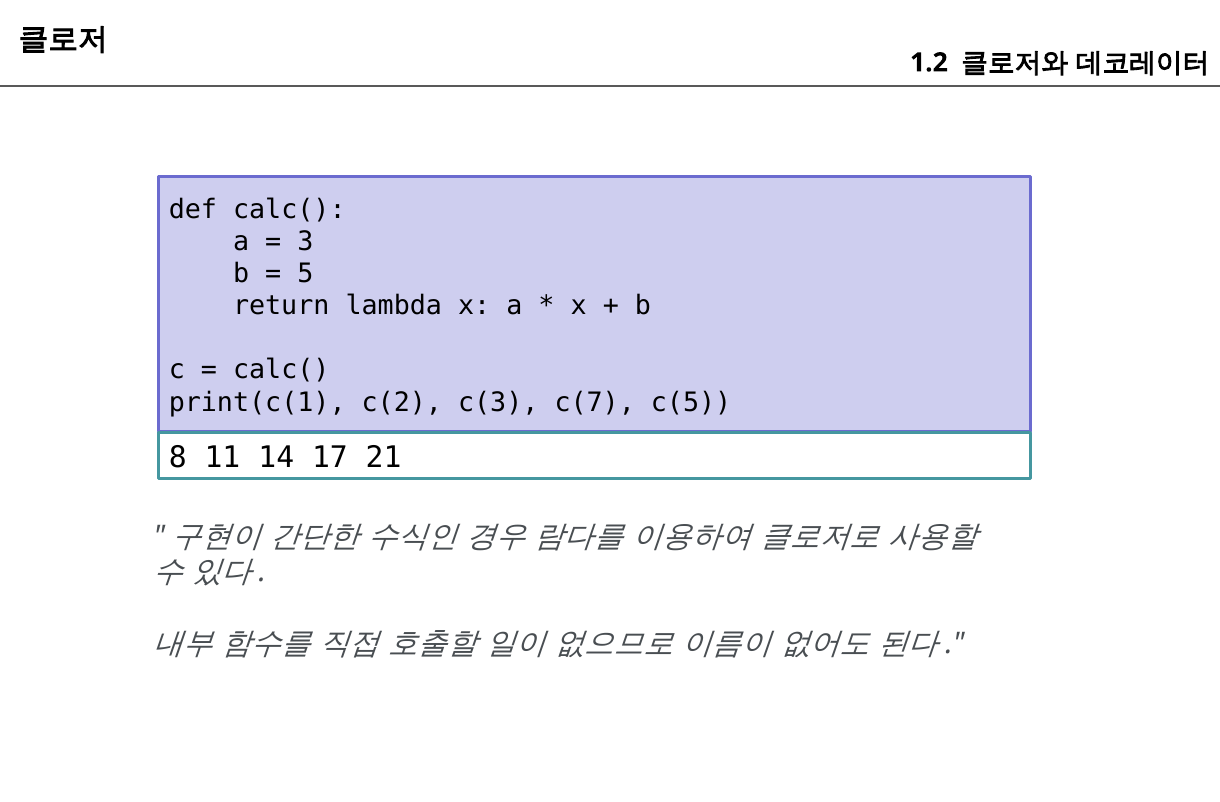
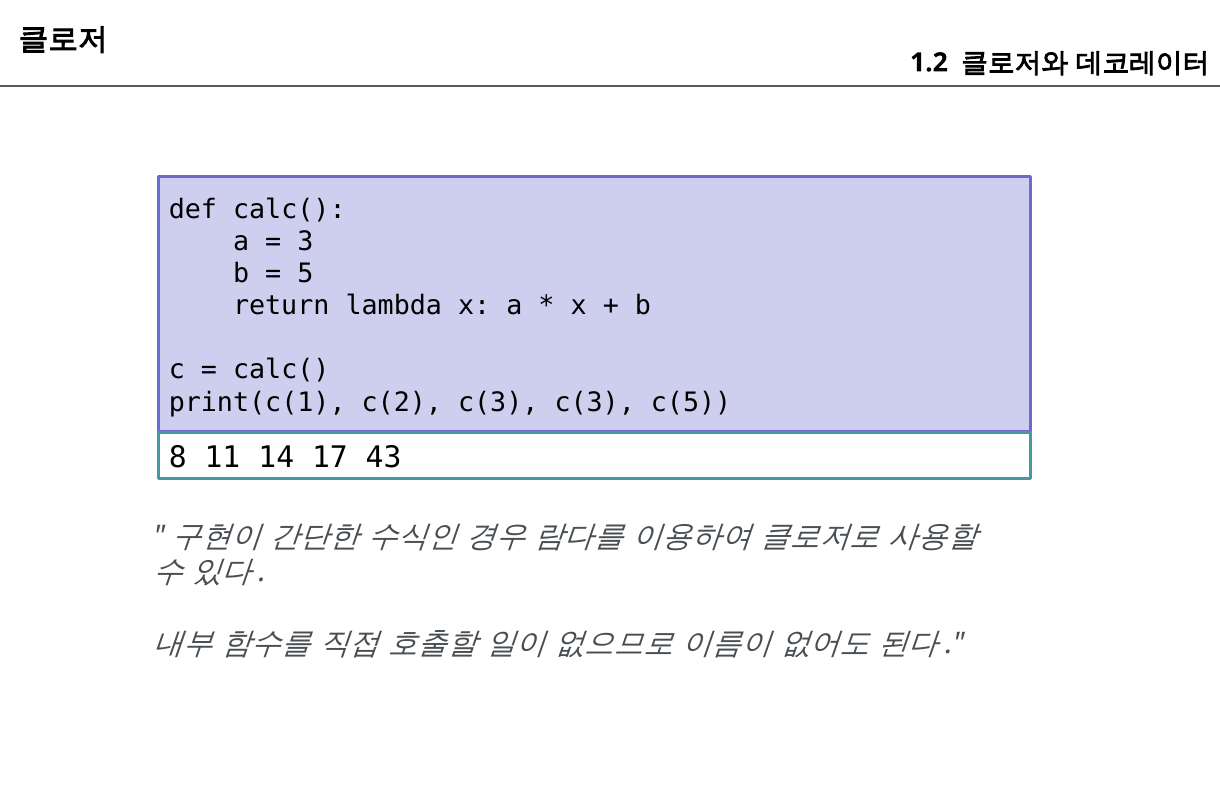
c(3 c(7: c(7 -> c(3
21: 21 -> 43
